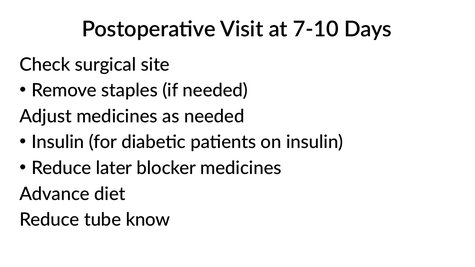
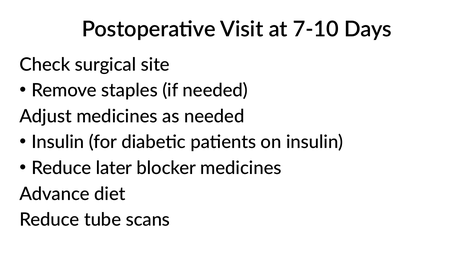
know: know -> scans
